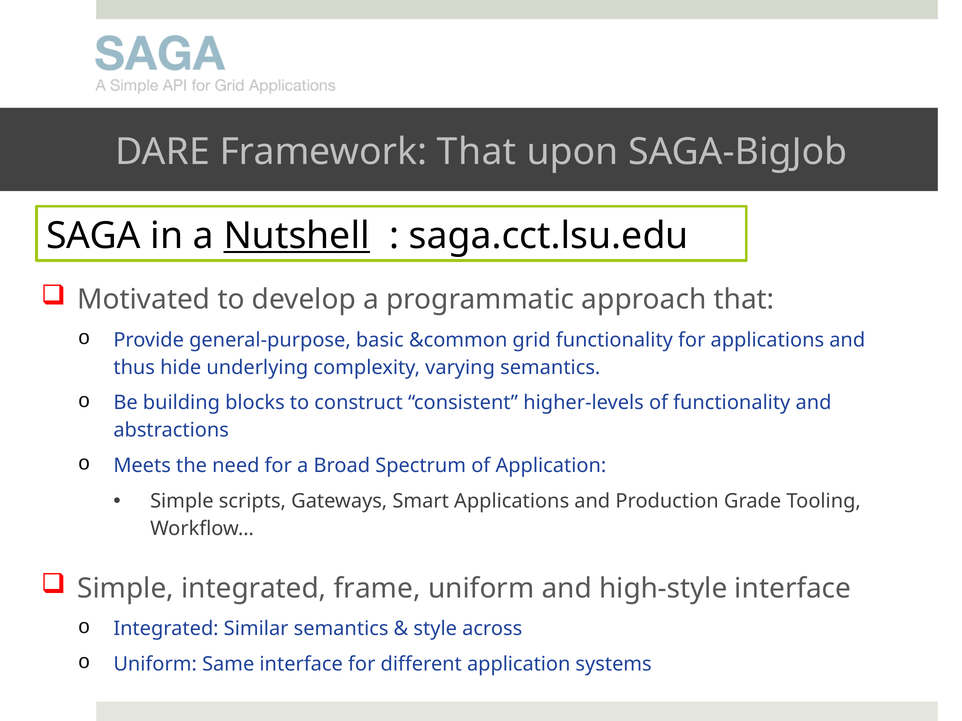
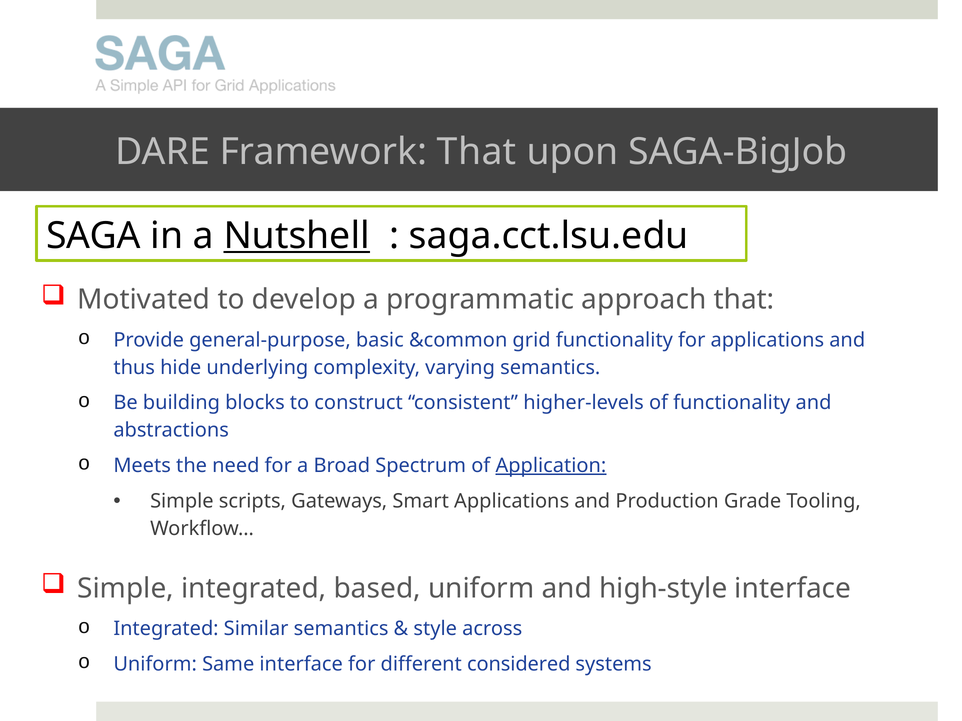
Application at (551, 466) underline: none -> present
frame: frame -> based
different application: application -> considered
